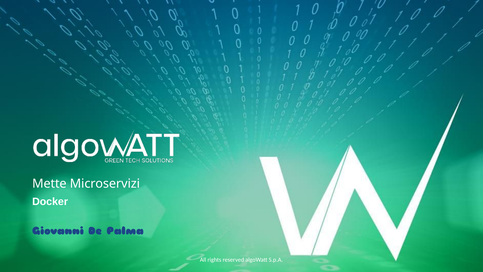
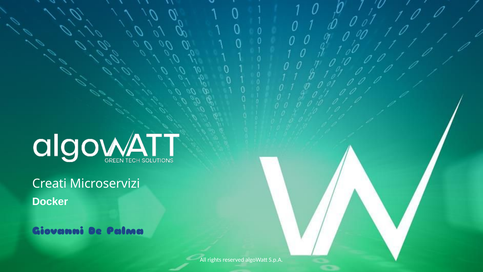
Mette: Mette -> Creati
